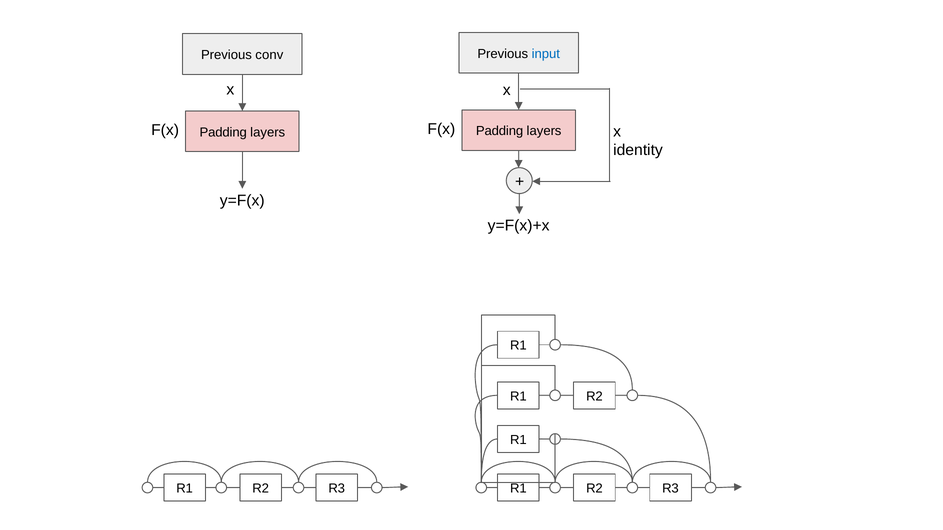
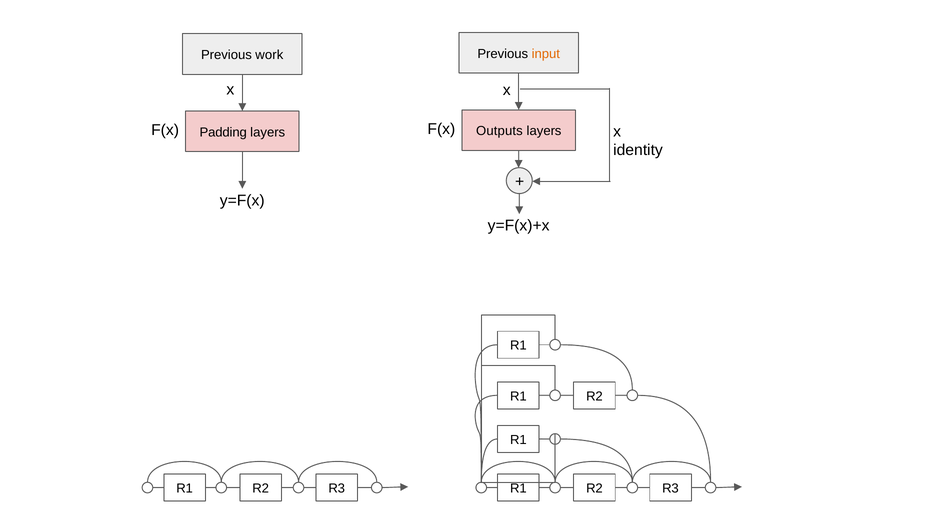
input colour: blue -> orange
conv: conv -> work
Padding at (500, 131): Padding -> Outputs
